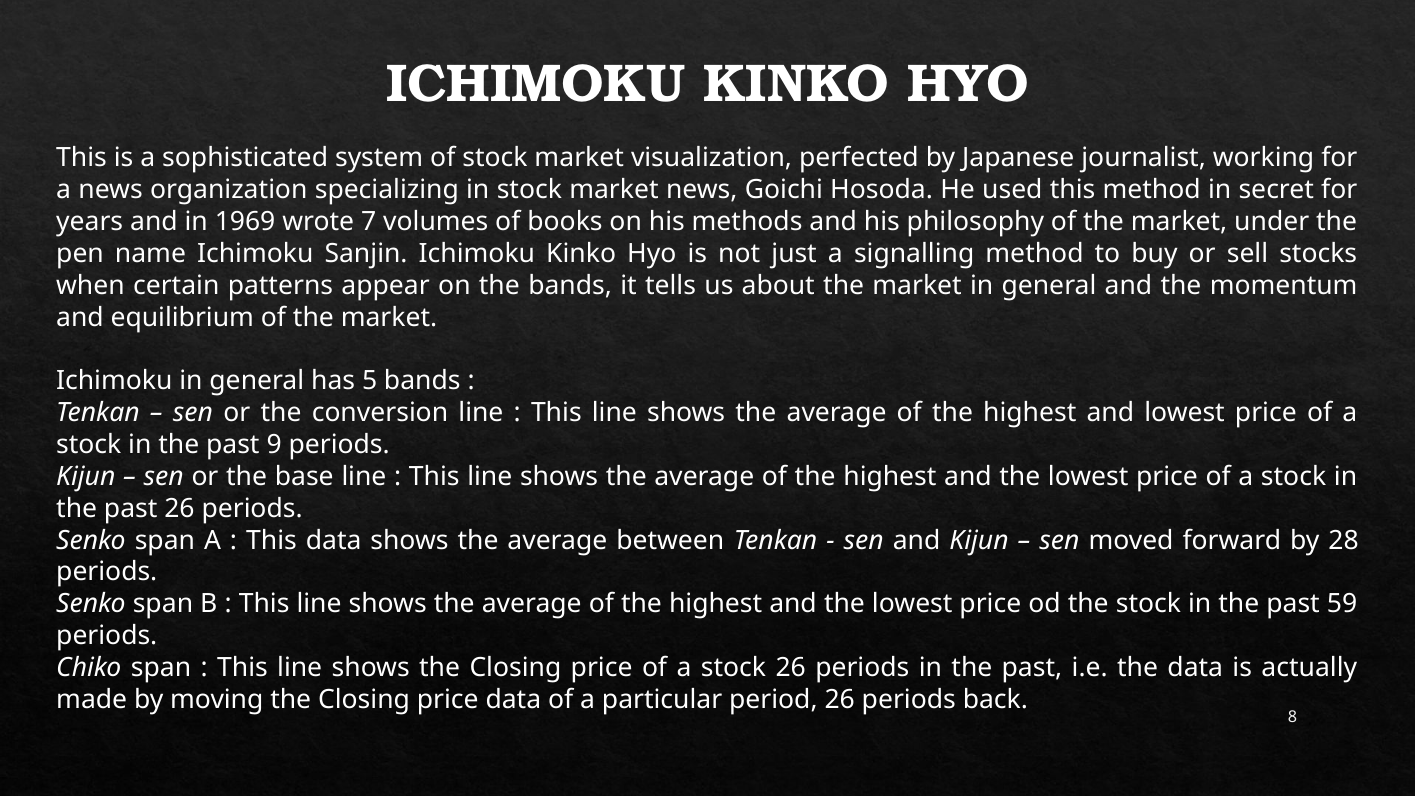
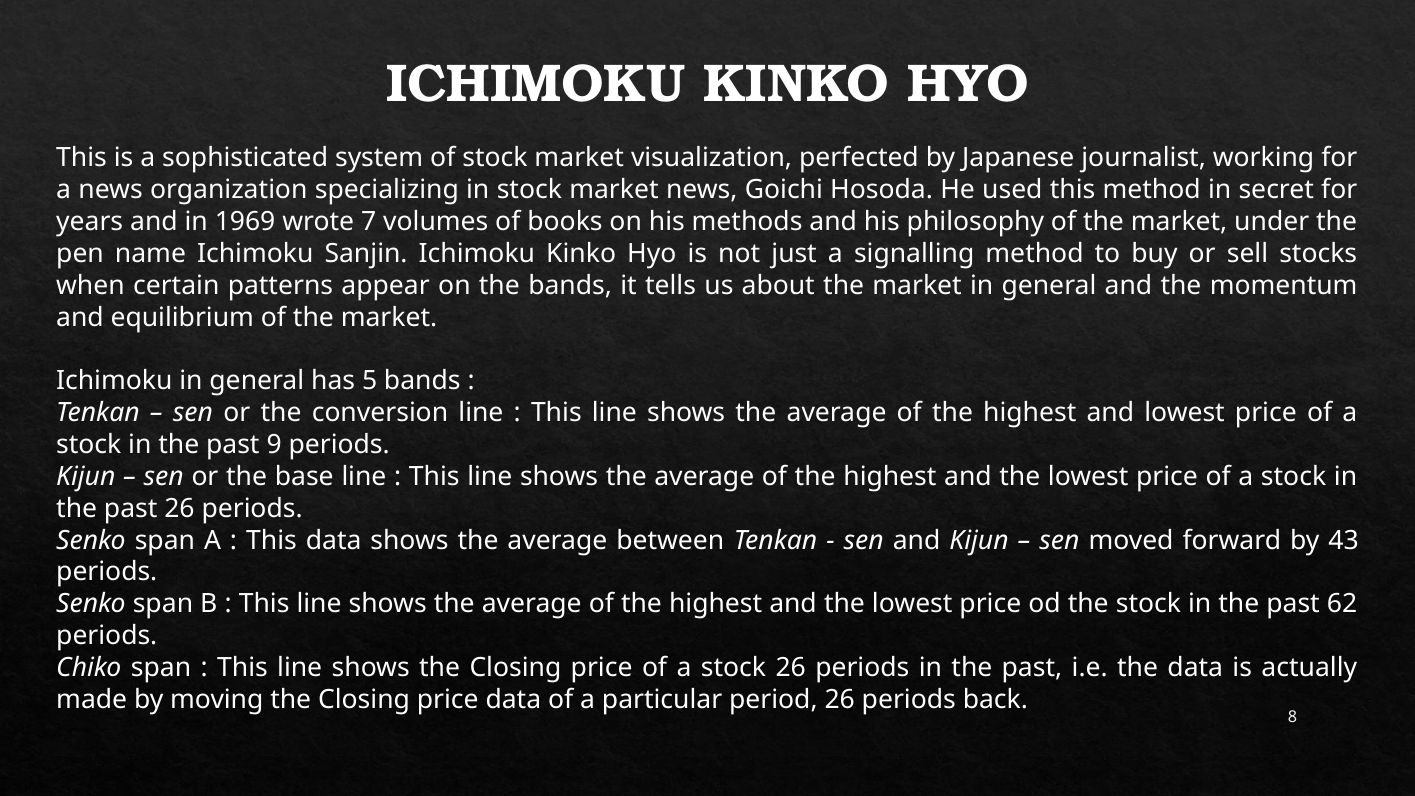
28: 28 -> 43
59: 59 -> 62
